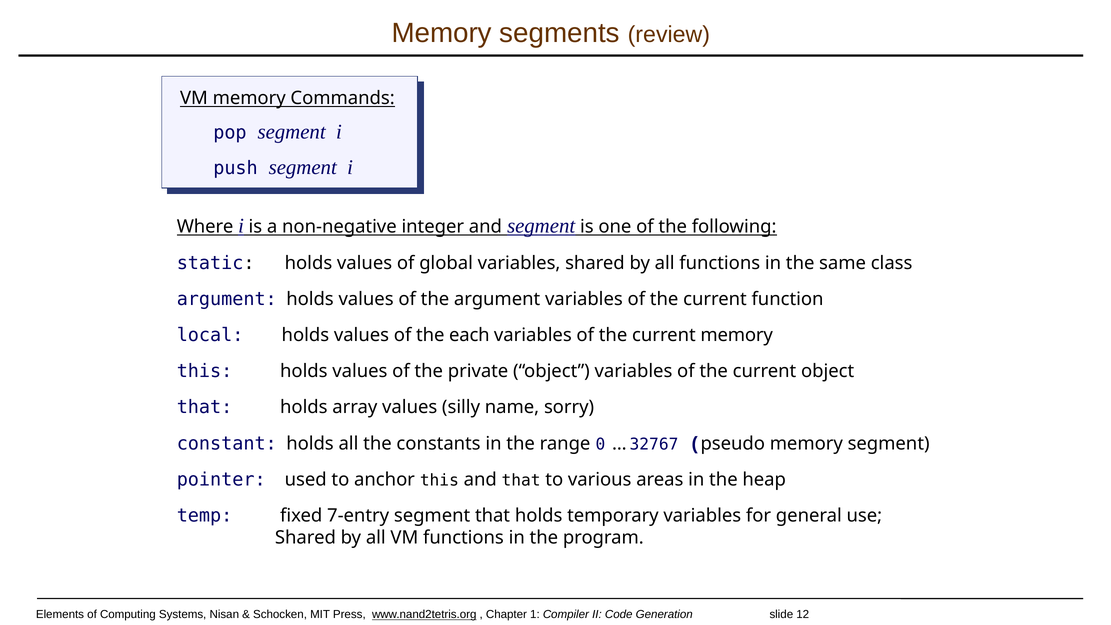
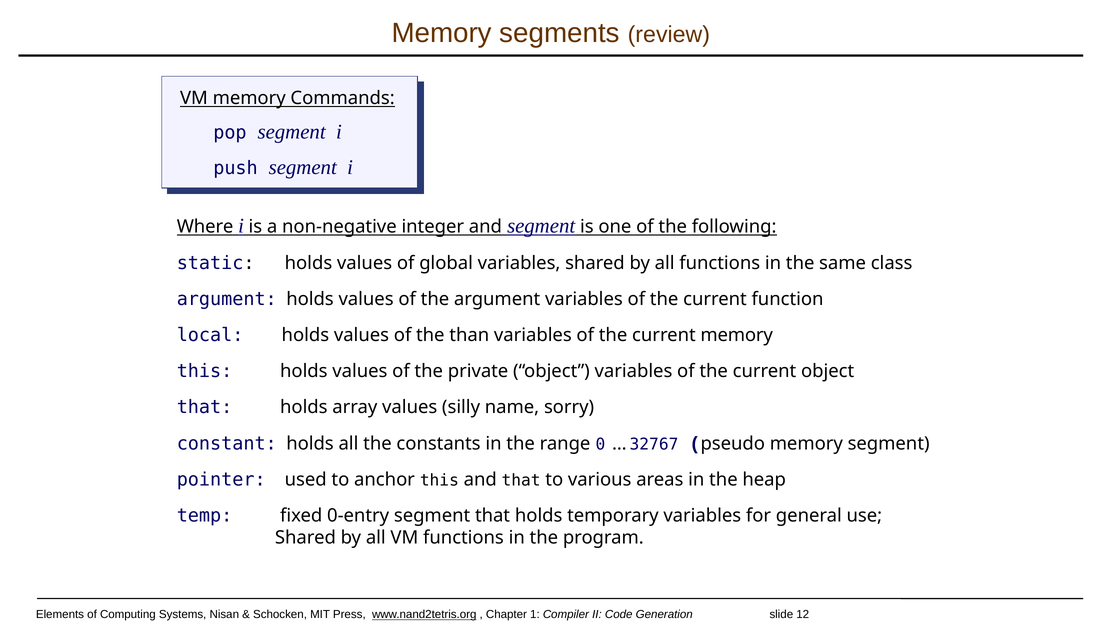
each: each -> than
7-entry: 7-entry -> 0-entry
